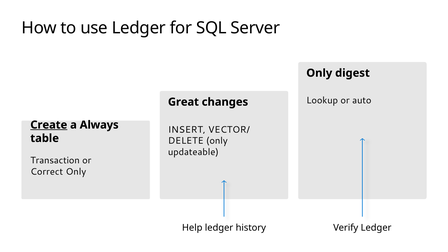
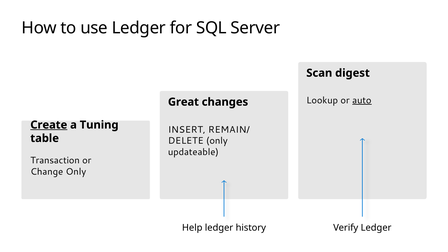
Only at (319, 73): Only -> Scan
auto underline: none -> present
Always: Always -> Tuning
VECTOR/: VECTOR/ -> REMAIN/
Correct: Correct -> Change
